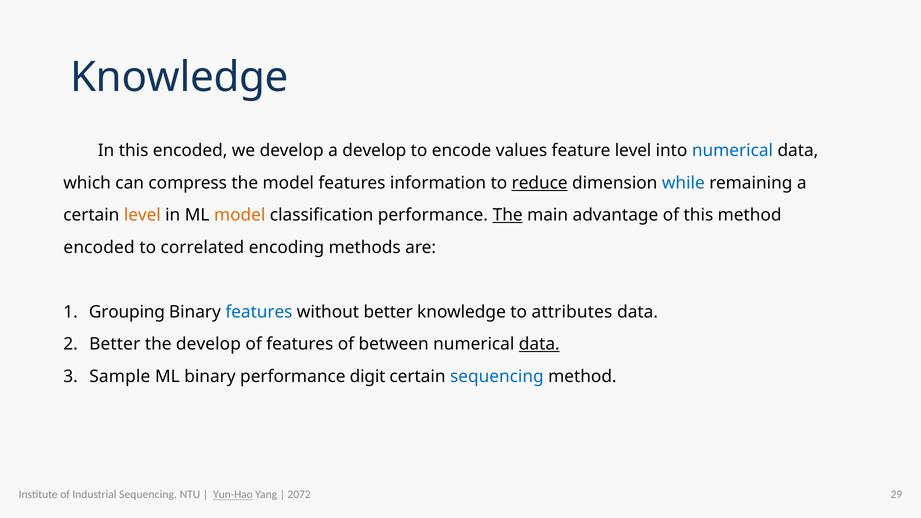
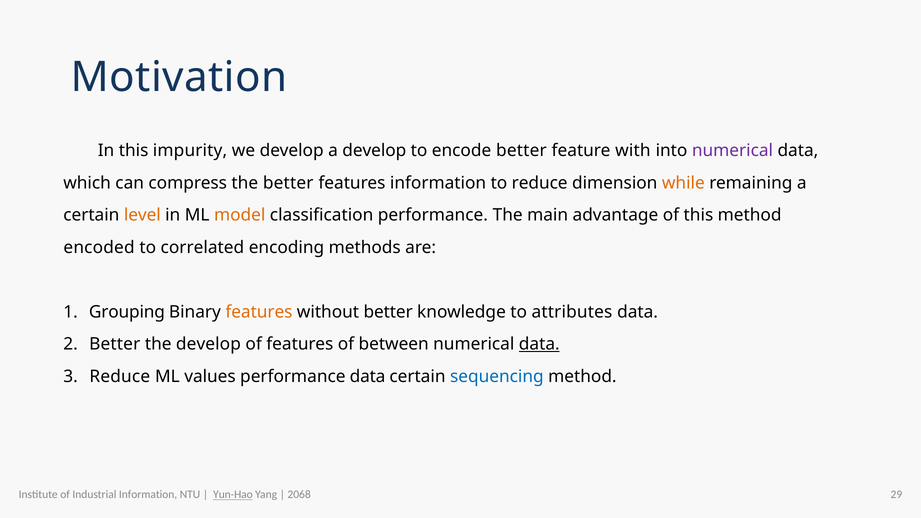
Knowledge at (179, 77): Knowledge -> Motivation
this encoded: encoded -> impurity
encode values: values -> better
feature level: level -> with
numerical at (732, 151) colour: blue -> purple
the model: model -> better
reduce at (540, 183) underline: present -> none
while colour: blue -> orange
The at (508, 215) underline: present -> none
features at (259, 312) colour: blue -> orange
Sample at (120, 376): Sample -> Reduce
ML binary: binary -> values
performance digit: digit -> data
Industrial Sequencing: Sequencing -> Information
2072: 2072 -> 2068
